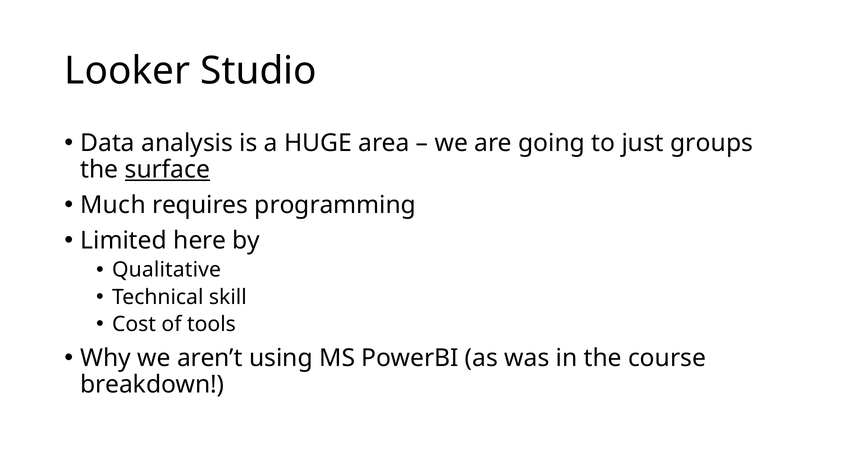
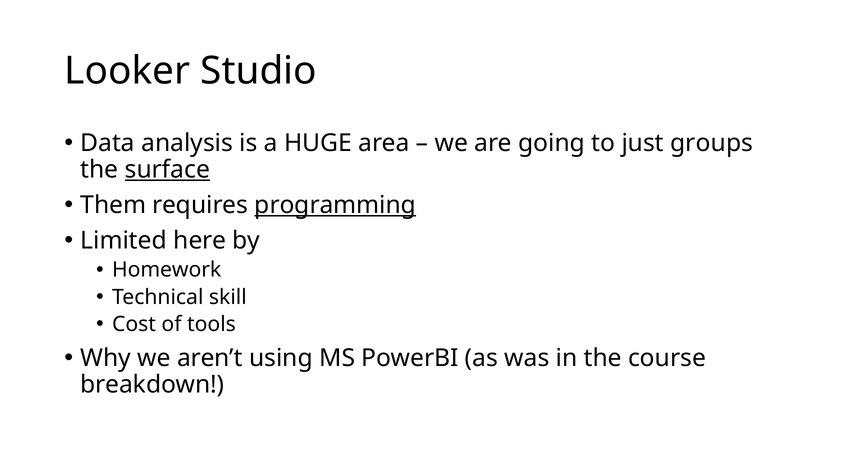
Much: Much -> Them
programming underline: none -> present
Qualitative: Qualitative -> Homework
